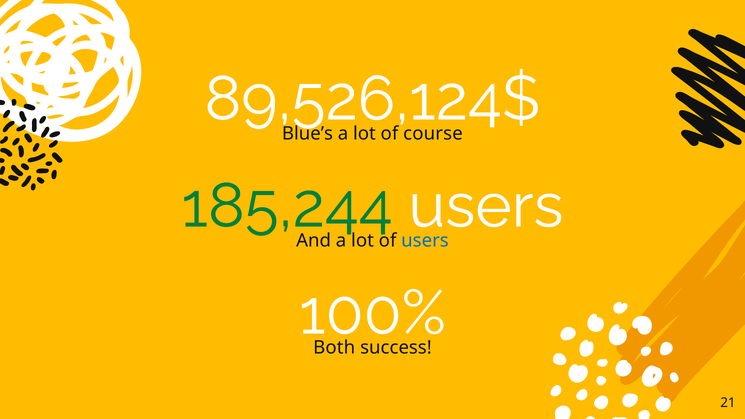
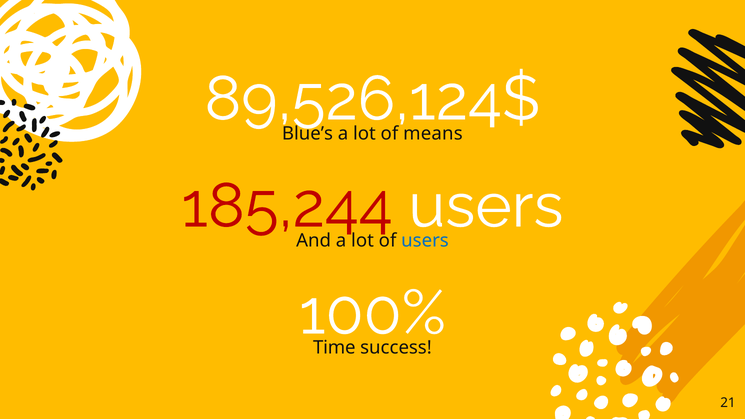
course: course -> means
185,244 colour: green -> red
Both: Both -> Time
